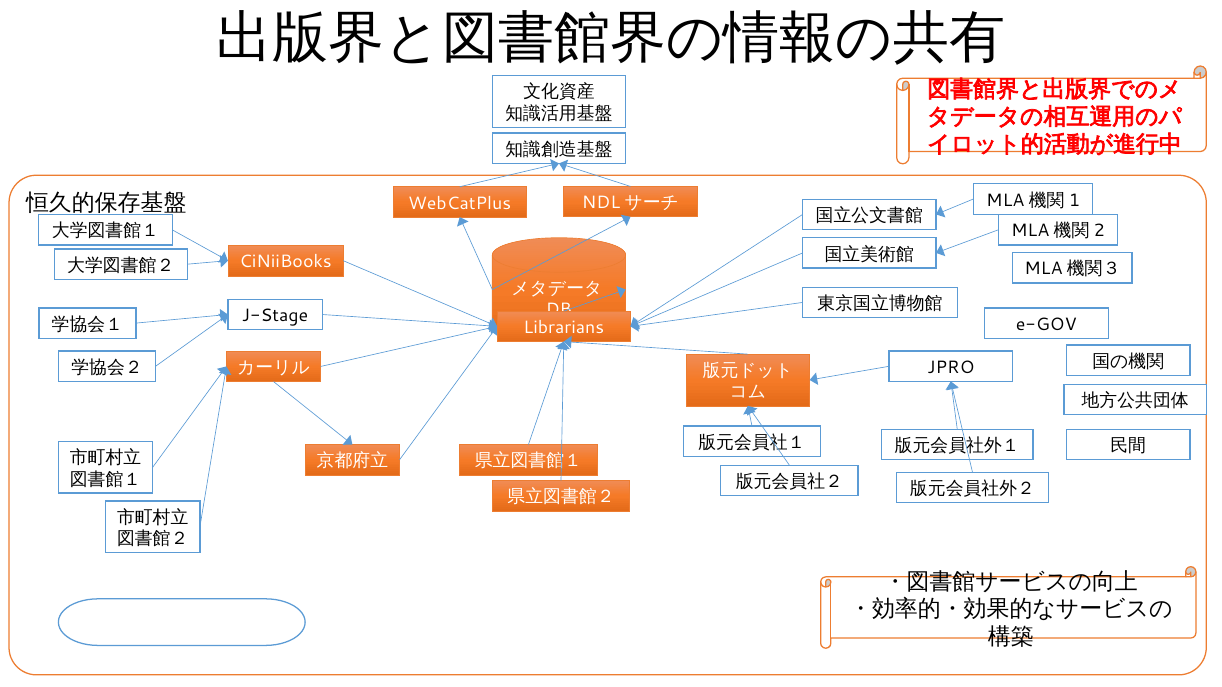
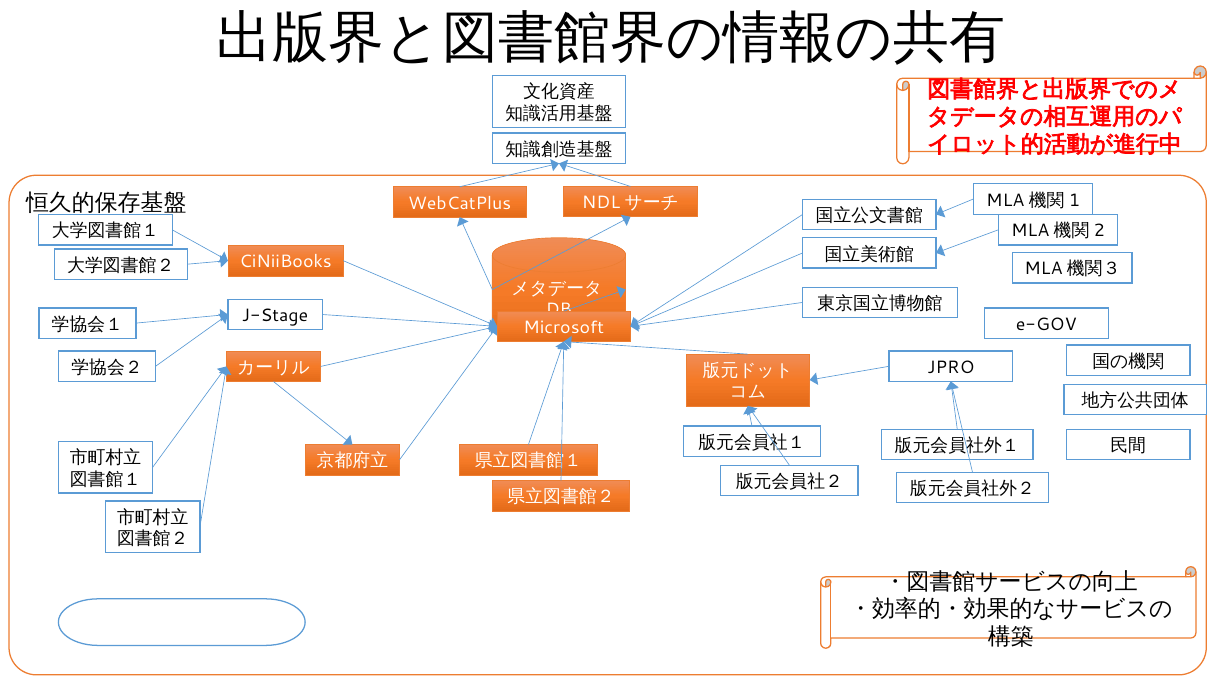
Librarians: Librarians -> Microsoft
